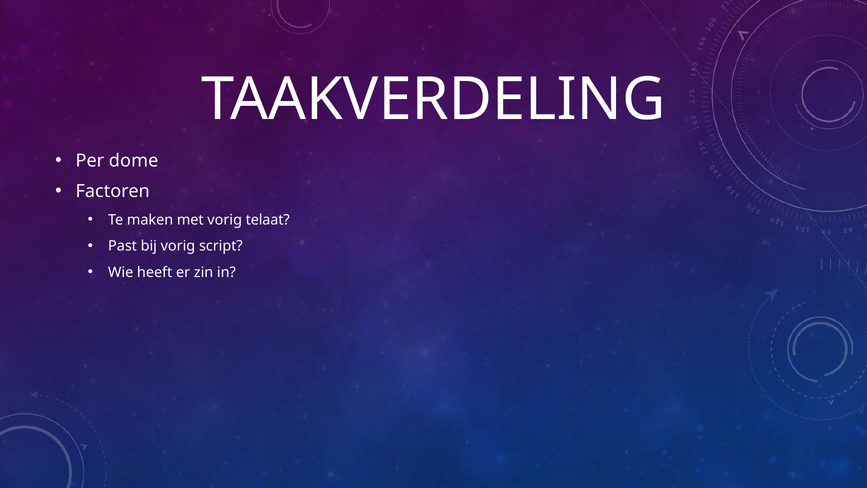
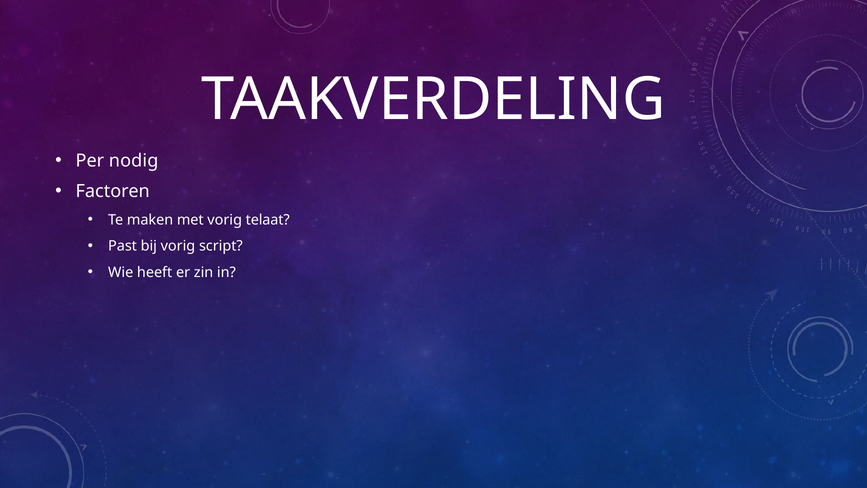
dome: dome -> nodig
